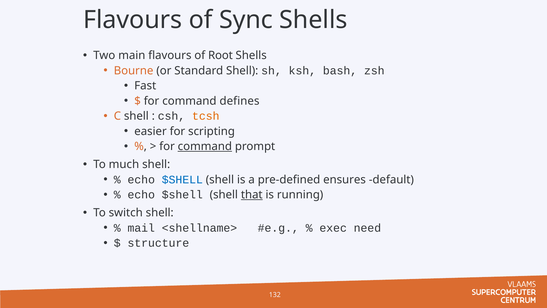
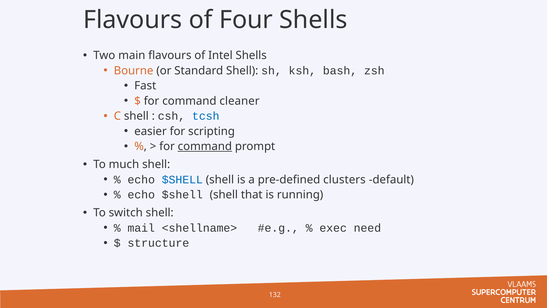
Sync: Sync -> Four
Root: Root -> Intel
defines: defines -> cleaner
tcsh colour: orange -> blue
ensures: ensures -> clusters
that underline: present -> none
